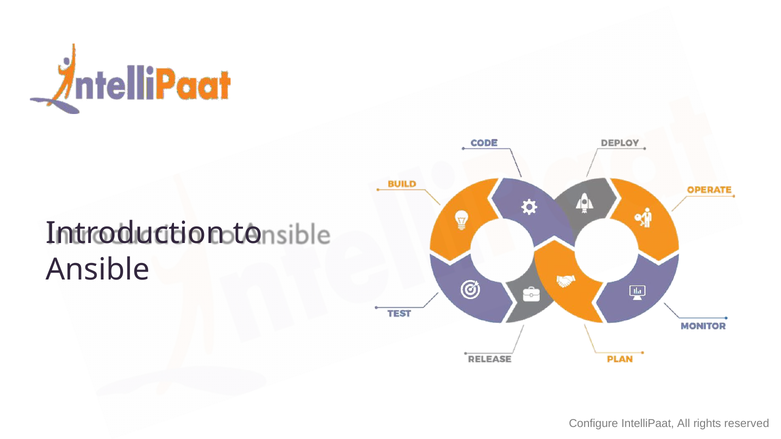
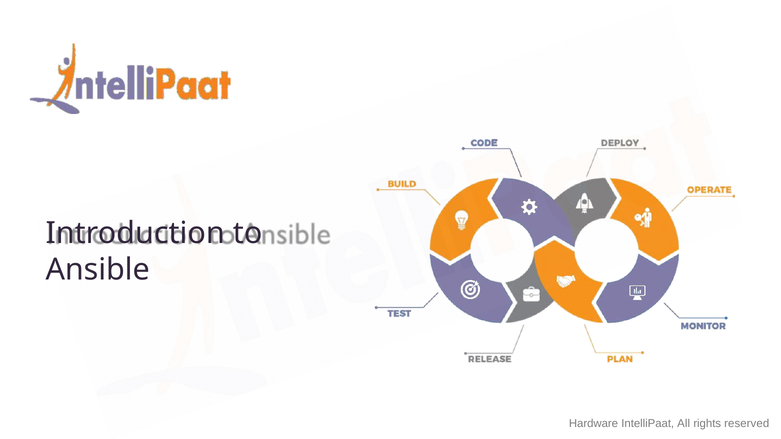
Configure: Configure -> Hardware
